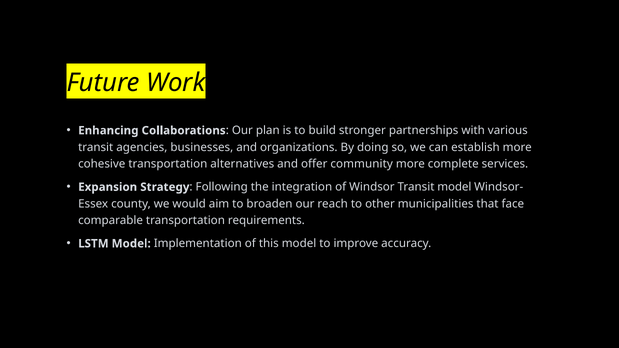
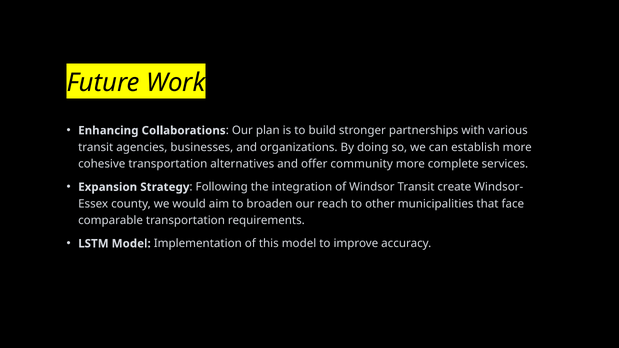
Transit model: model -> create
